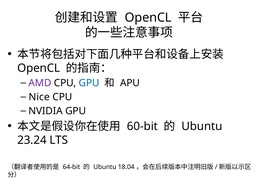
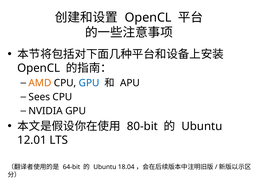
AMD colour: purple -> orange
Nice: Nice -> Sees
60-bit: 60-bit -> 80-bit
23.24: 23.24 -> 12.01
